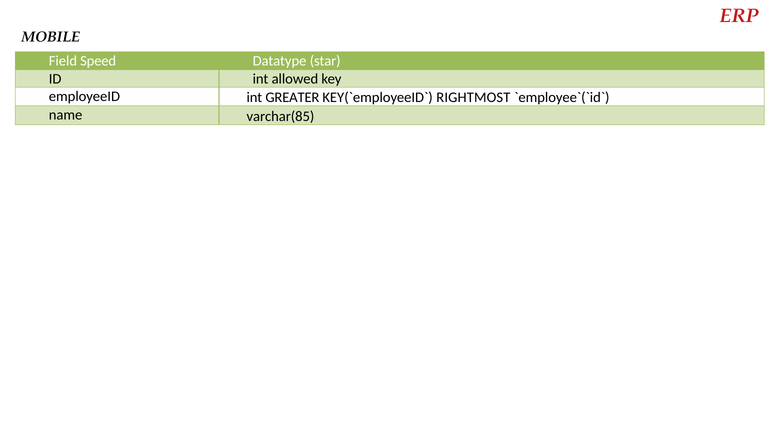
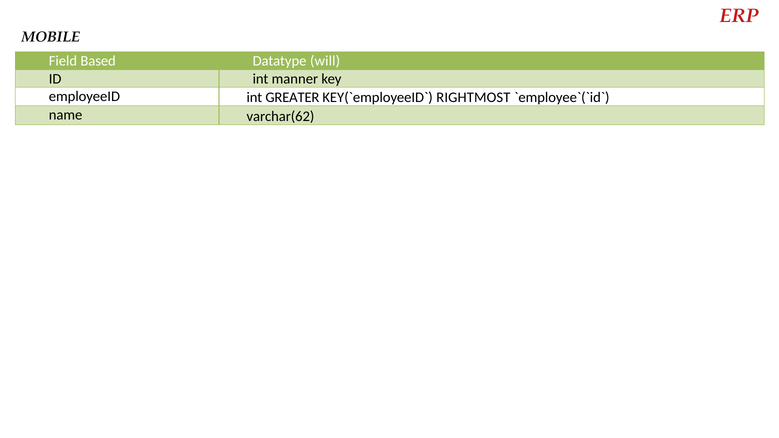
Speed: Speed -> Based
star: star -> will
allowed: allowed -> manner
varchar(85: varchar(85 -> varchar(62
